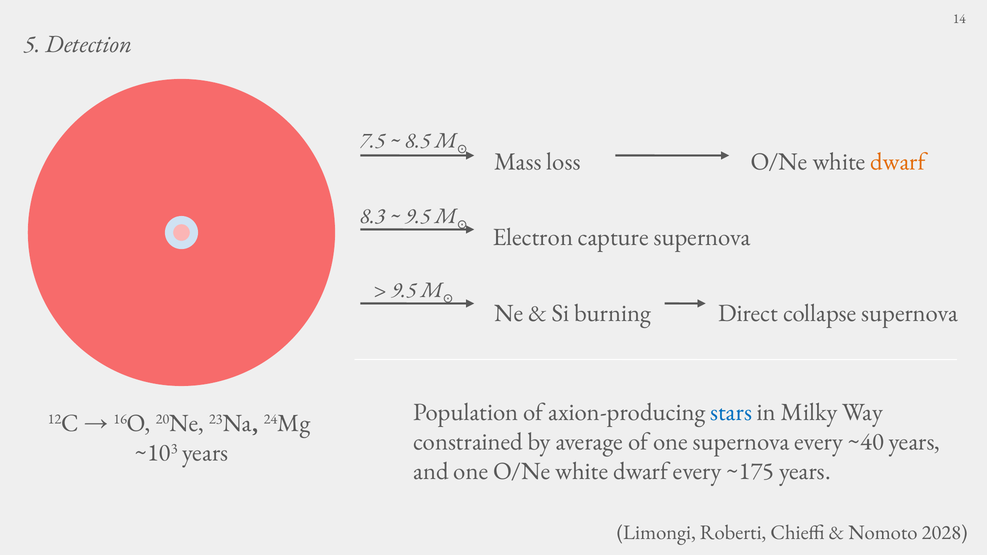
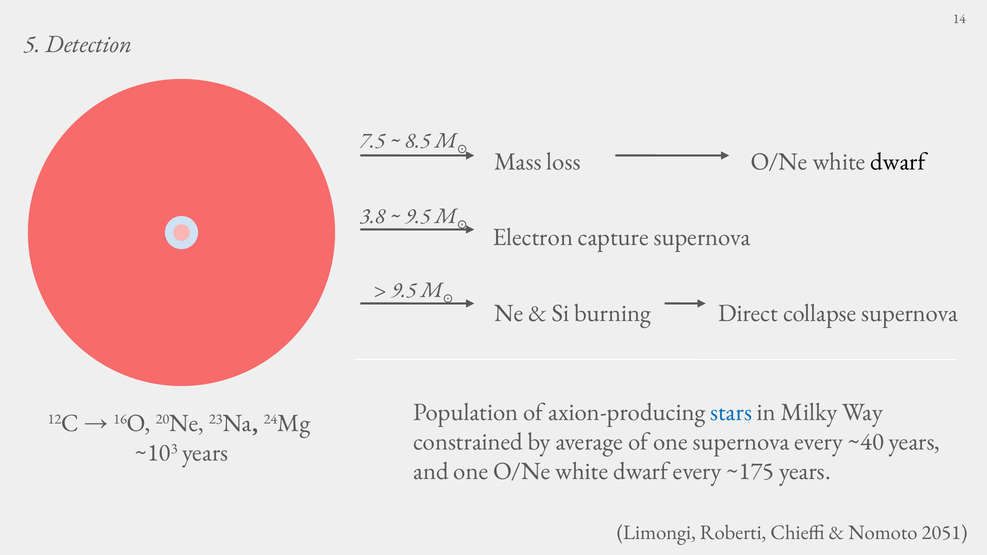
dwarf at (898, 162) colour: orange -> black
8.3: 8.3 -> 3.8
2028: 2028 -> 2051
